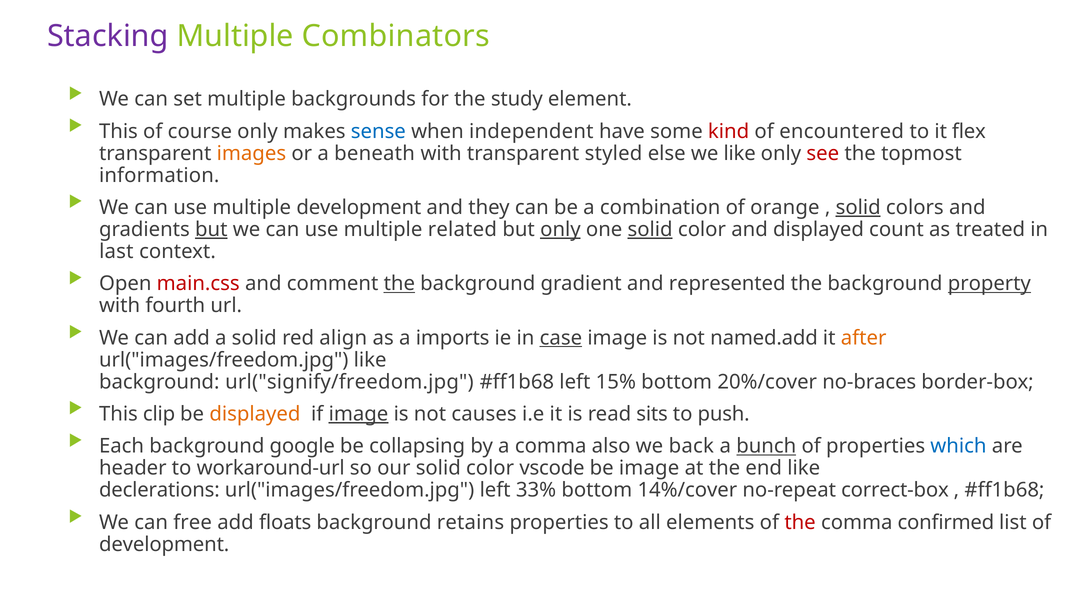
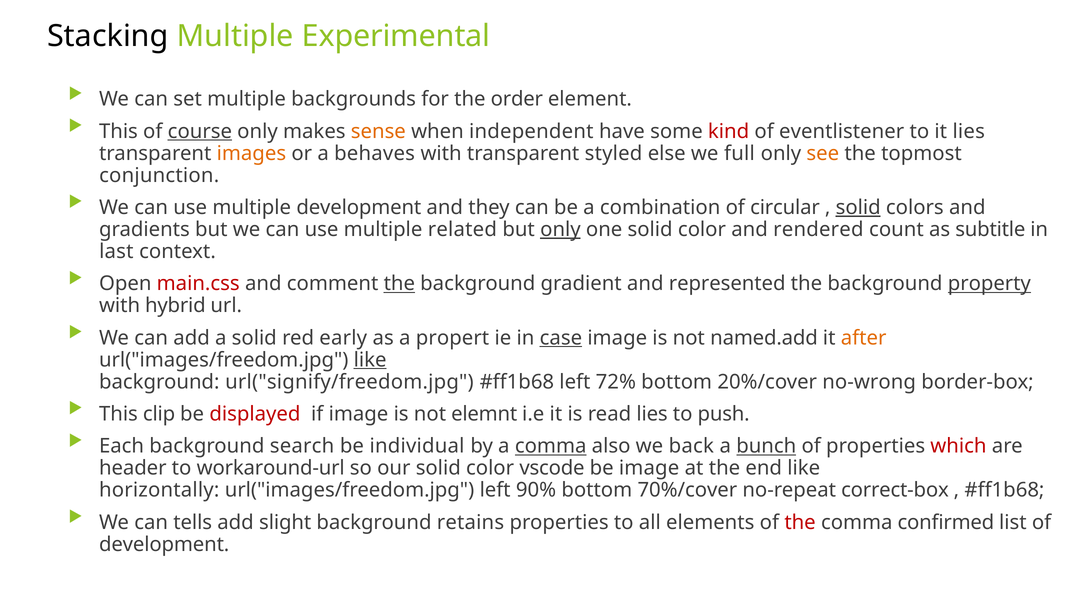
Stacking colour: purple -> black
Combinators: Combinators -> Experimental
study: study -> order
course underline: none -> present
sense colour: blue -> orange
encountered: encountered -> eventlistener
it flex: flex -> lies
beneath: beneath -> behaves
we like: like -> full
see colour: red -> orange
information: information -> conjunction
orange: orange -> circular
but at (211, 229) underline: present -> none
solid at (650, 229) underline: present -> none
and displayed: displayed -> rendered
treated: treated -> subtitle
fourth: fourth -> hybrid
align: align -> early
imports: imports -> propert
like at (370, 360) underline: none -> present
15%: 15% -> 72%
no-braces: no-braces -> no-wrong
displayed at (255, 414) colour: orange -> red
image at (358, 414) underline: present -> none
causes: causes -> elemnt
read sits: sits -> lies
google: google -> search
collapsing: collapsing -> individual
comma at (551, 446) underline: none -> present
which colour: blue -> red
declerations: declerations -> horizontally
33%: 33% -> 90%
14%/cover: 14%/cover -> 70%/cover
free: free -> tells
floats: floats -> slight
